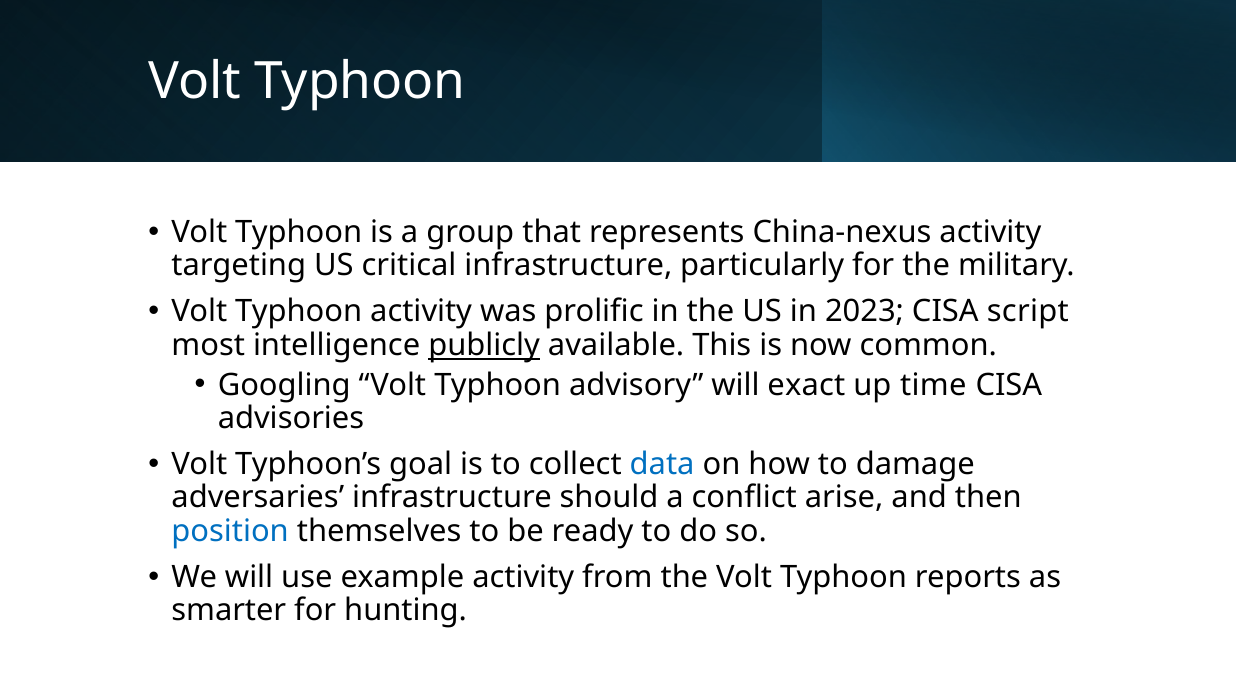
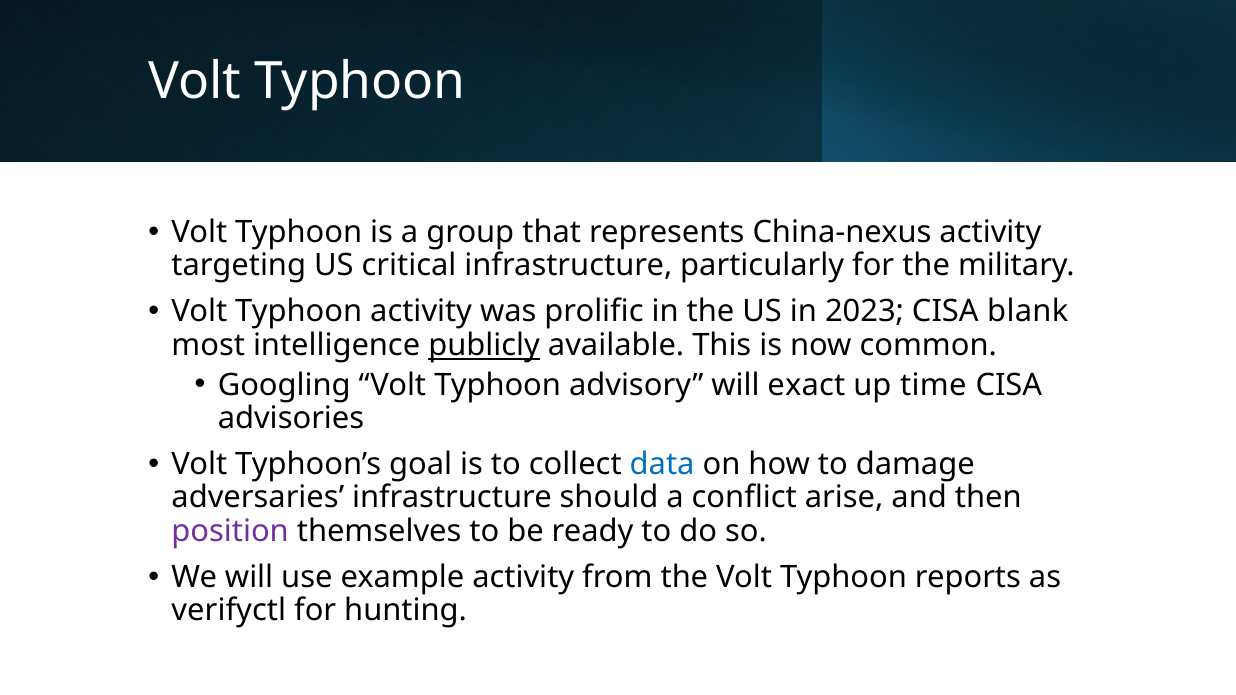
script: script -> blank
position colour: blue -> purple
smarter: smarter -> verifyctl
